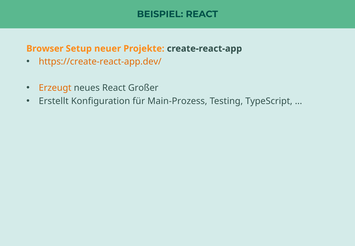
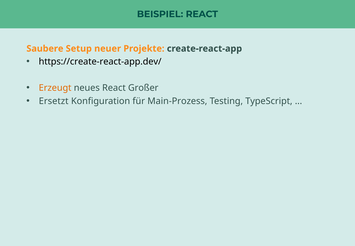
Browser: Browser -> Saubere
https://create-react-app.dev/ colour: orange -> black
Erstellt: Erstellt -> Ersetzt
